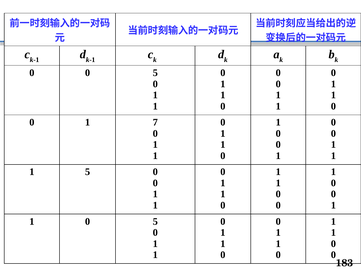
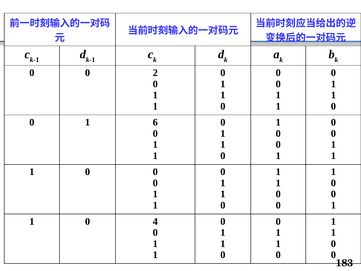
0 0 5: 5 -> 2
7: 7 -> 6
5 at (88, 172): 5 -> 0
1 0 5: 5 -> 4
